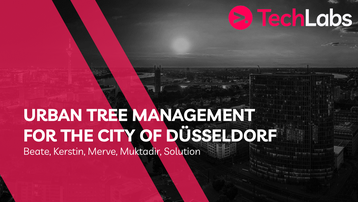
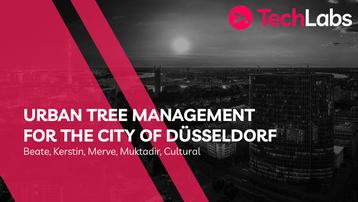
Solution: Solution -> Cultural
